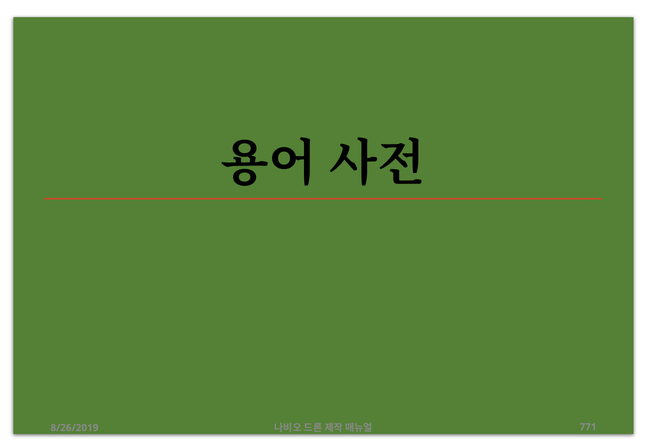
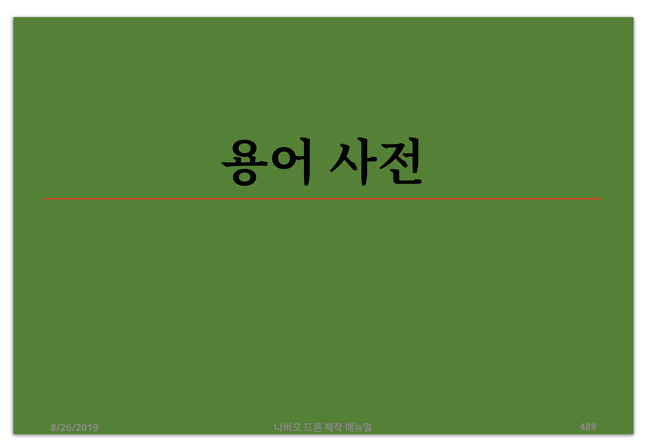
771: 771 -> 489
